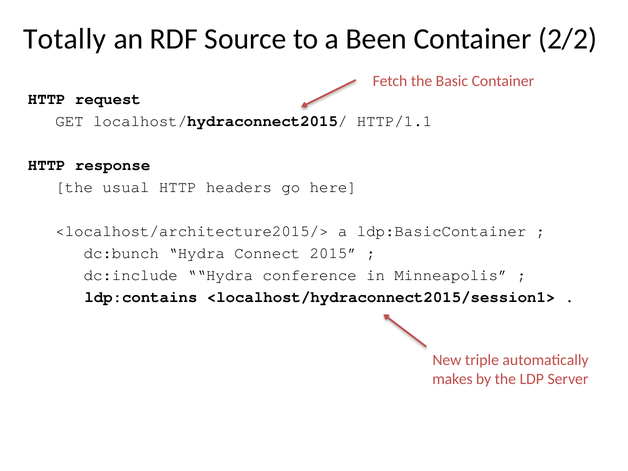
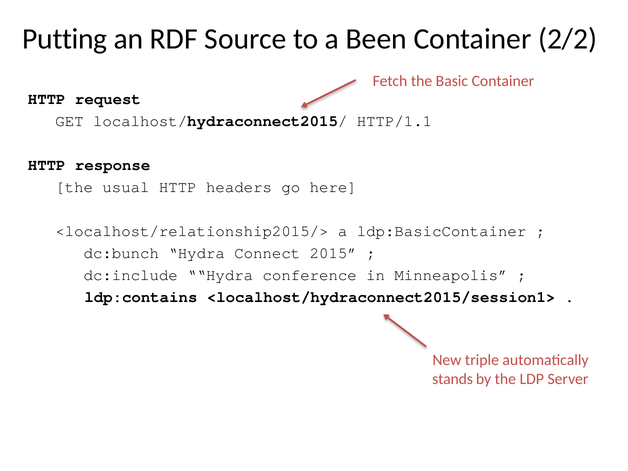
Totally: Totally -> Putting
<localhost/architecture2015/>: <localhost/architecture2015/> -> <localhost/relationship2015/>
makes: makes -> stands
